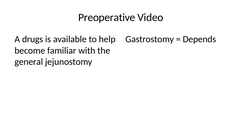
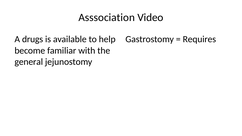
Preoperative: Preoperative -> Asssociation
Depends: Depends -> Requires
